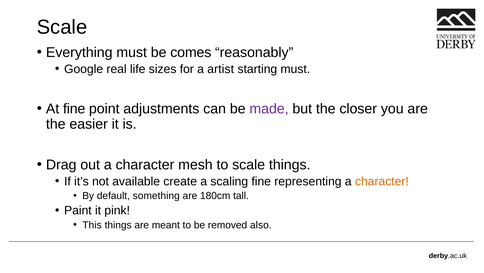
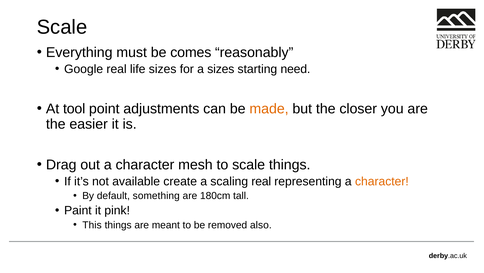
a artist: artist -> sizes
starting must: must -> need
At fine: fine -> tool
made colour: purple -> orange
scaling fine: fine -> real
